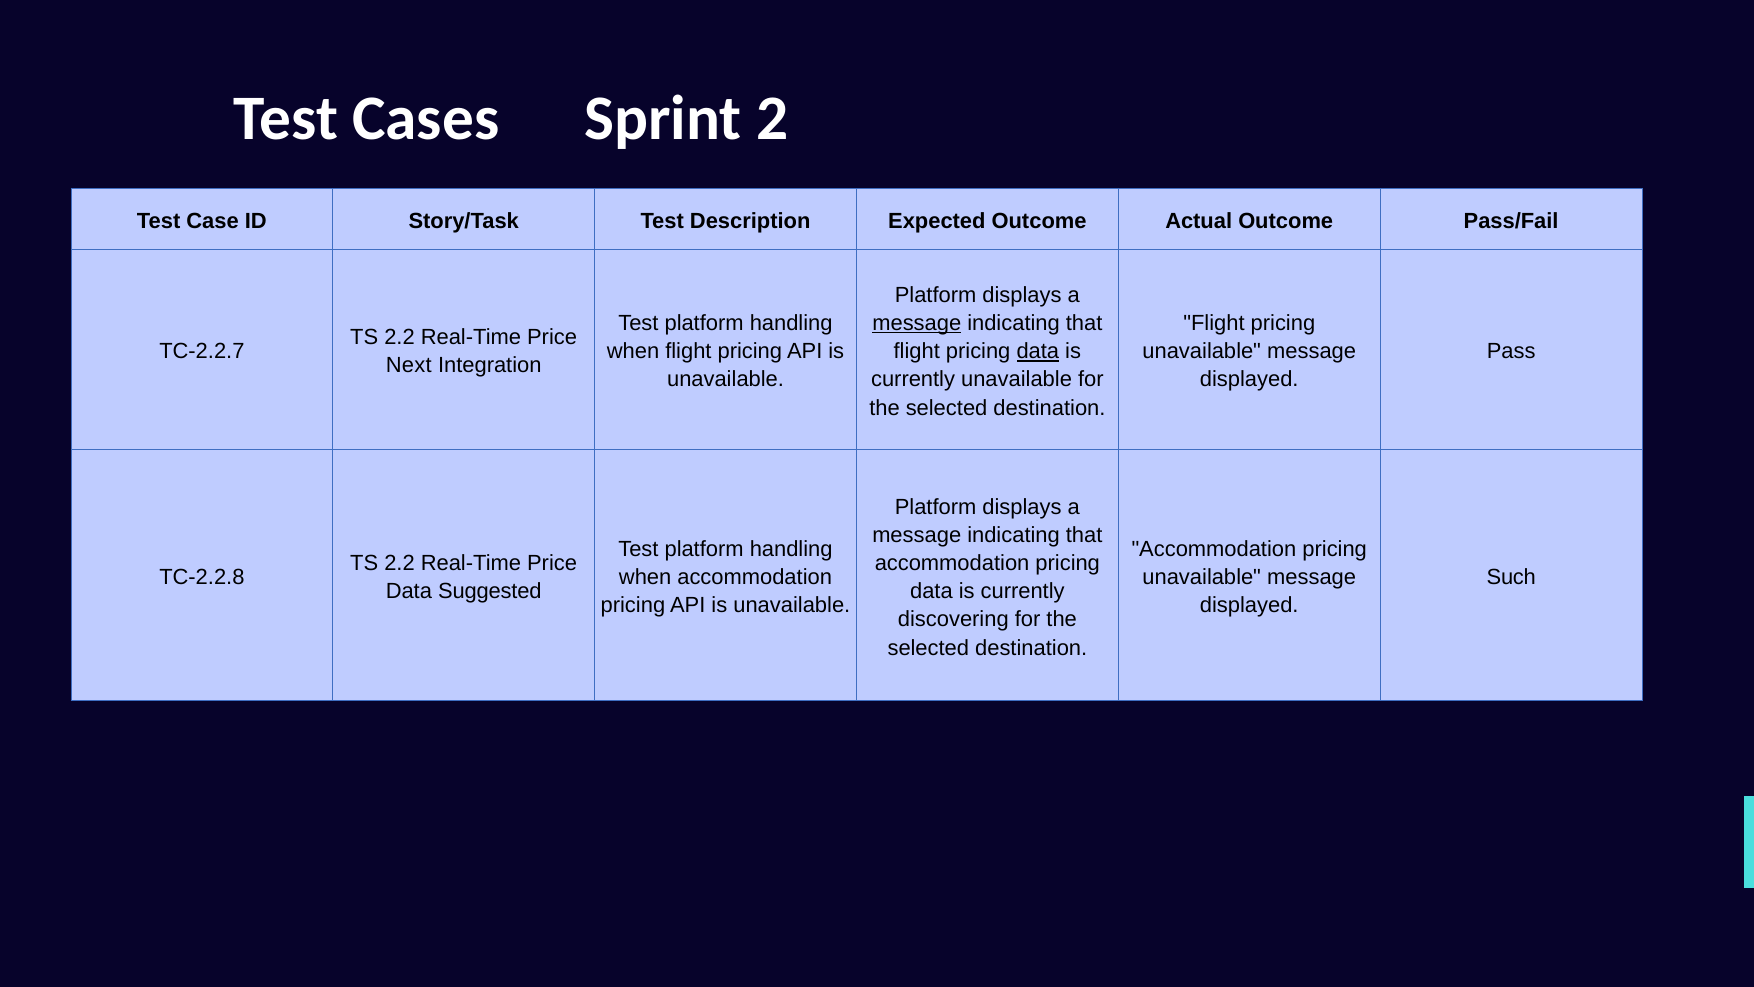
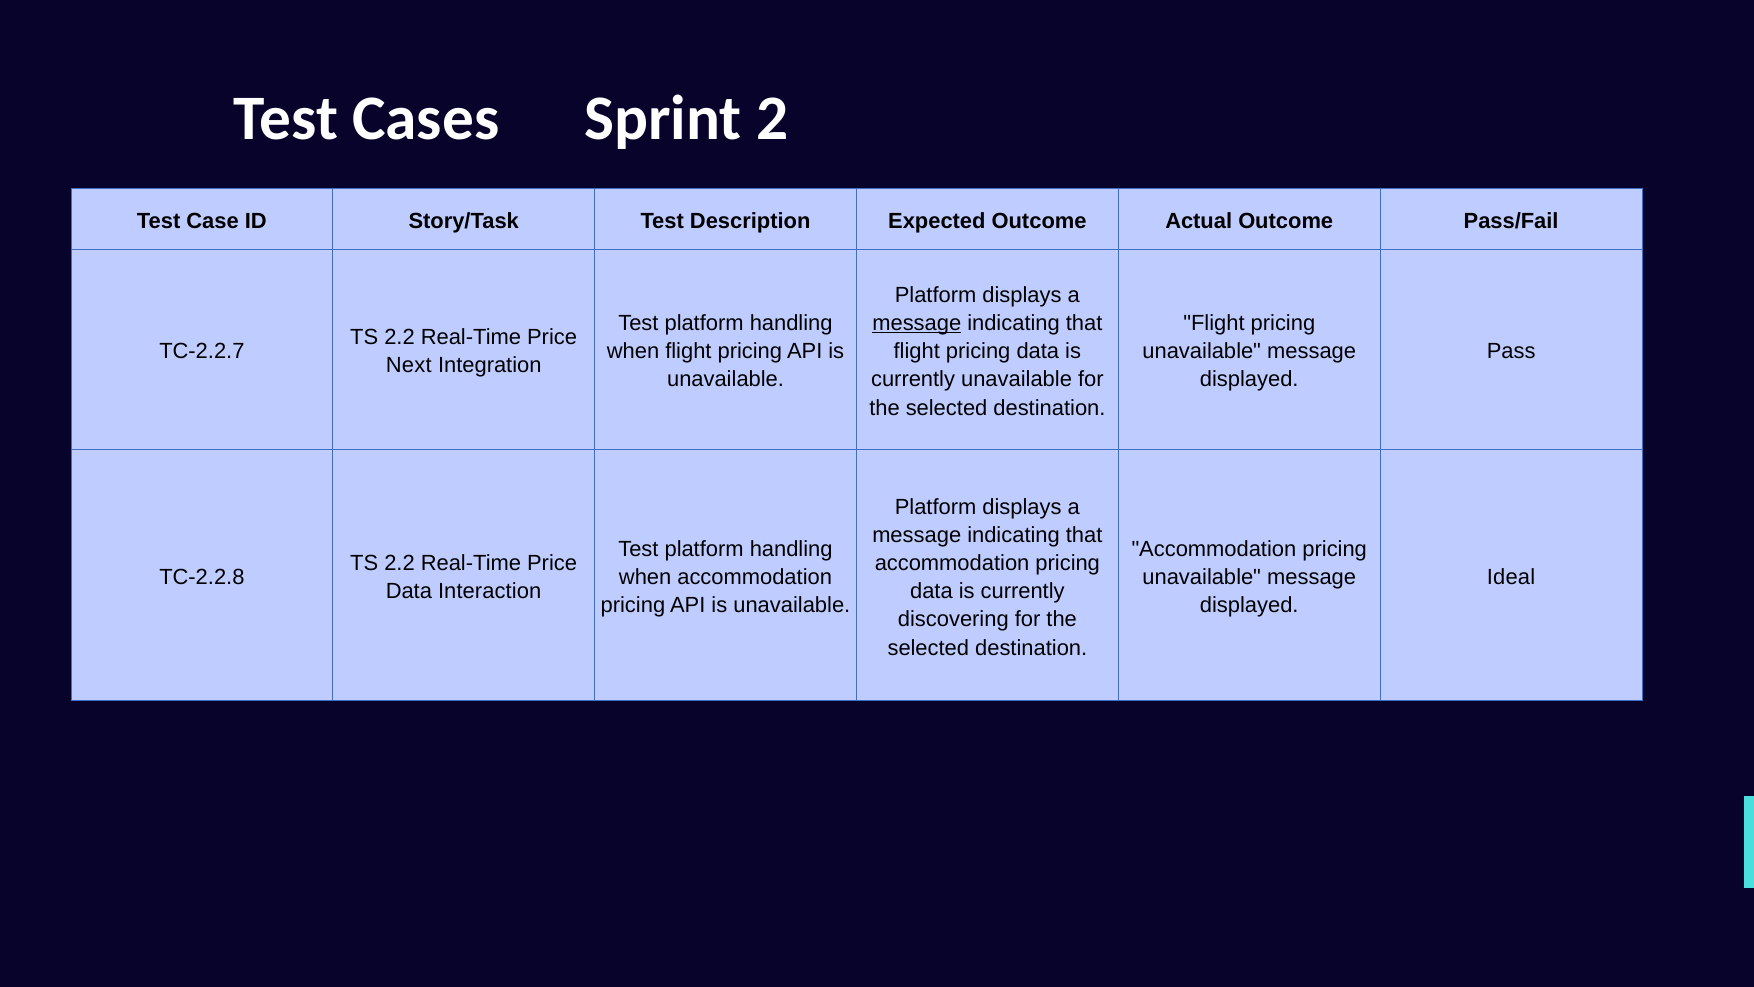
data at (1038, 351) underline: present -> none
Such: Such -> Ideal
Suggested: Suggested -> Interaction
